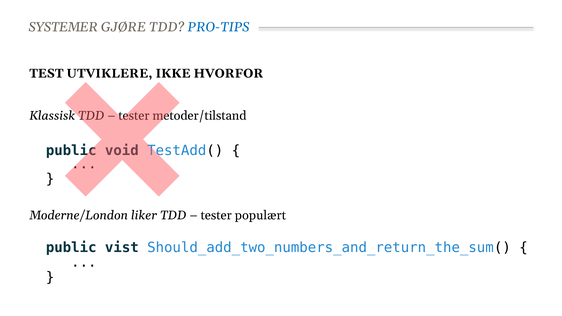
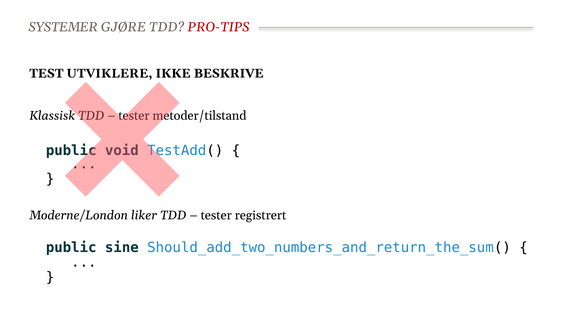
PRO-TIPS colour: blue -> red
HVORFOR: HVORFOR -> BESKRIVE
populært: populært -> registrert
vist: vist -> sine
